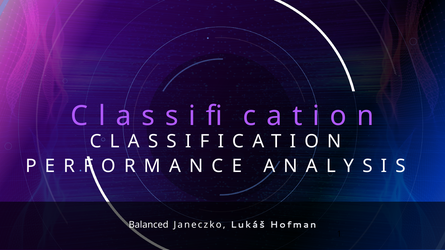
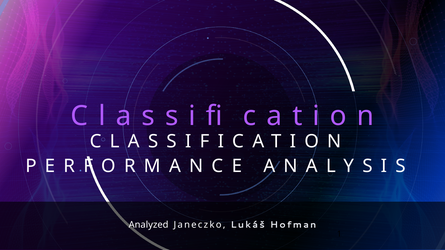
Balanced: Balanced -> Analyzed
